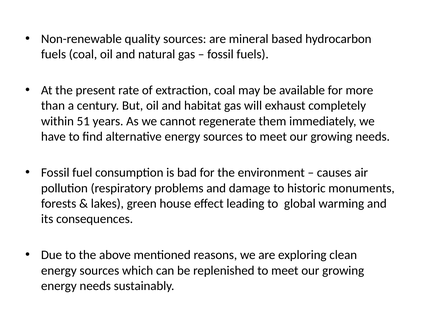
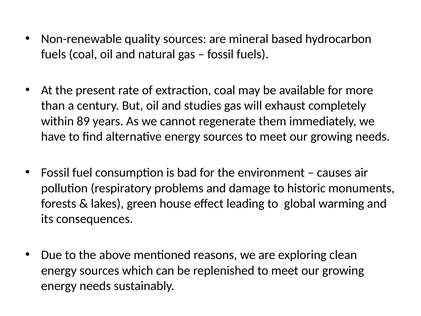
habitat: habitat -> studies
51: 51 -> 89
